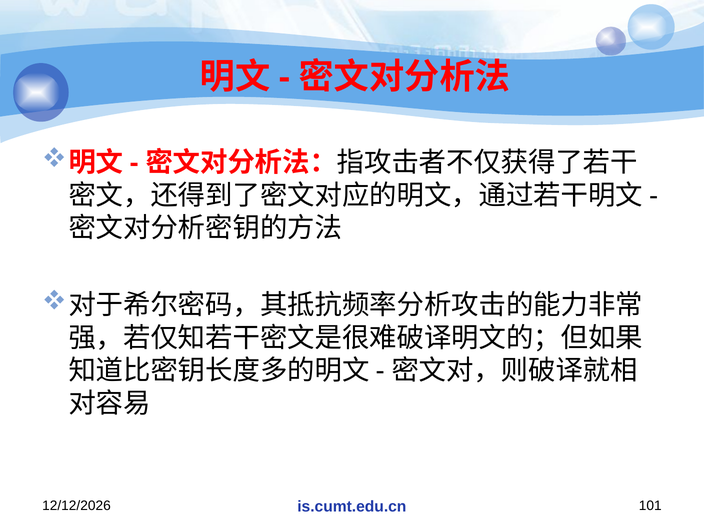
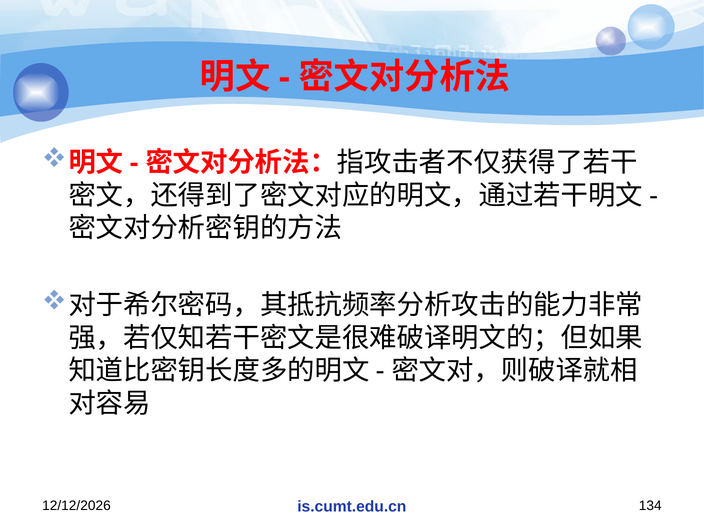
101: 101 -> 134
